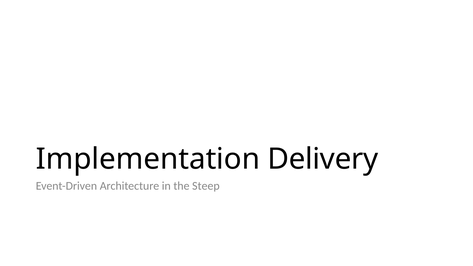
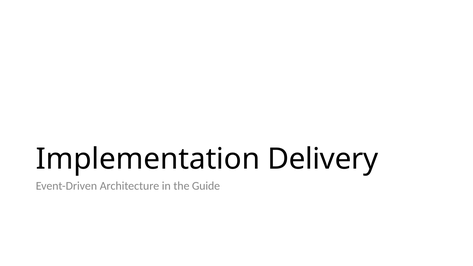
Steep: Steep -> Guide
